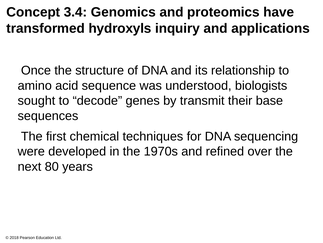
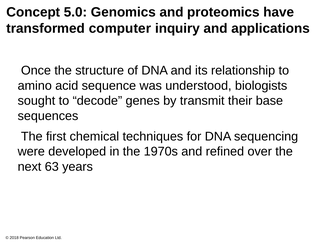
3.4: 3.4 -> 5.0
hydroxyls: hydroxyls -> computer
80: 80 -> 63
